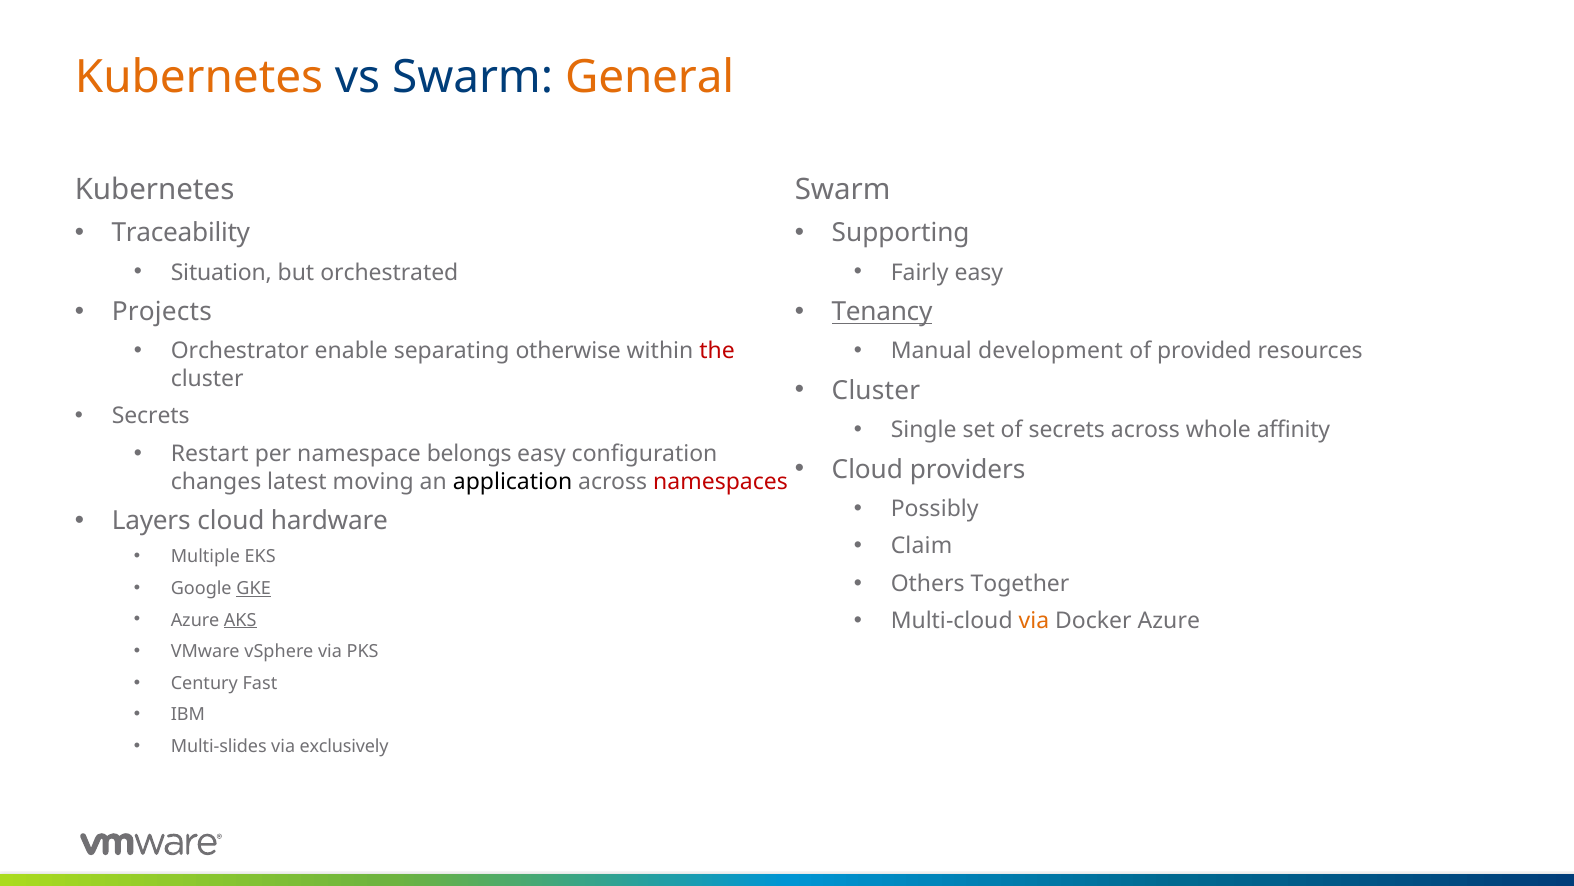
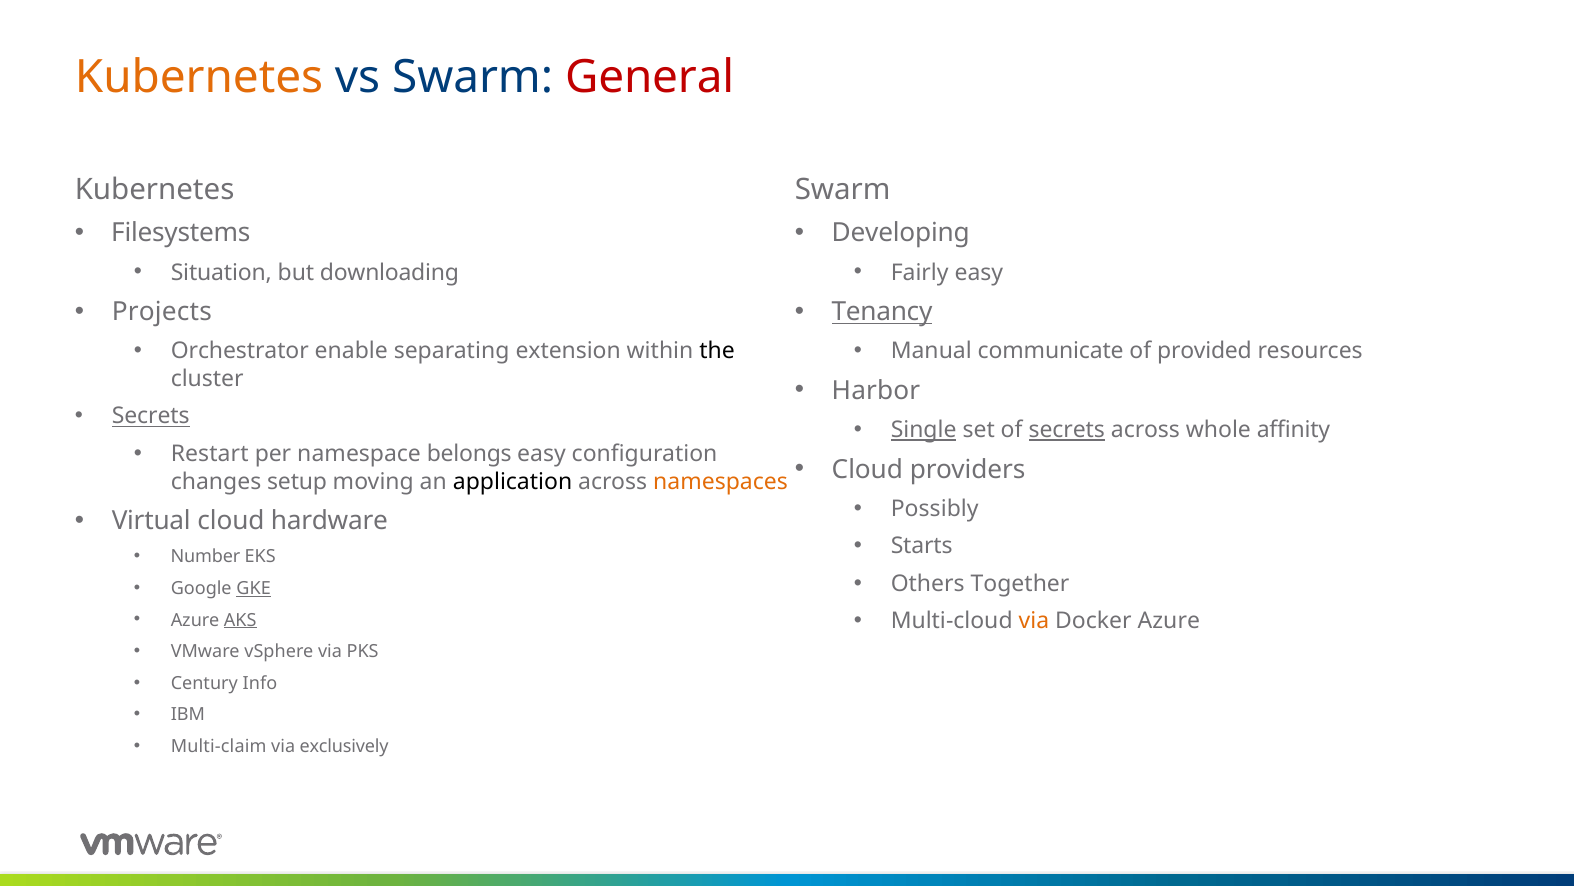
General colour: orange -> red
Traceability: Traceability -> Filesystems
Supporting: Supporting -> Developing
orchestrated: orchestrated -> downloading
otherwise: otherwise -> extension
the colour: red -> black
development: development -> communicate
Cluster at (876, 391): Cluster -> Harbor
Secrets at (151, 416) underline: none -> present
Single underline: none -> present
secrets at (1067, 430) underline: none -> present
latest: latest -> setup
namespaces colour: red -> orange
Layers: Layers -> Virtual
Claim: Claim -> Starts
Multiple: Multiple -> Number
Fast: Fast -> Info
Multi-slides: Multi-slides -> Multi-claim
